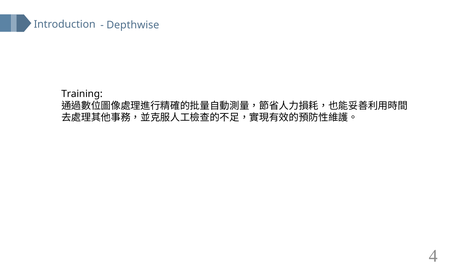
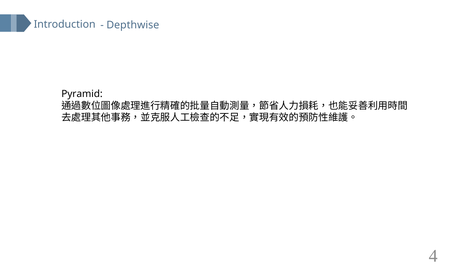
Training: Training -> Pyramid
